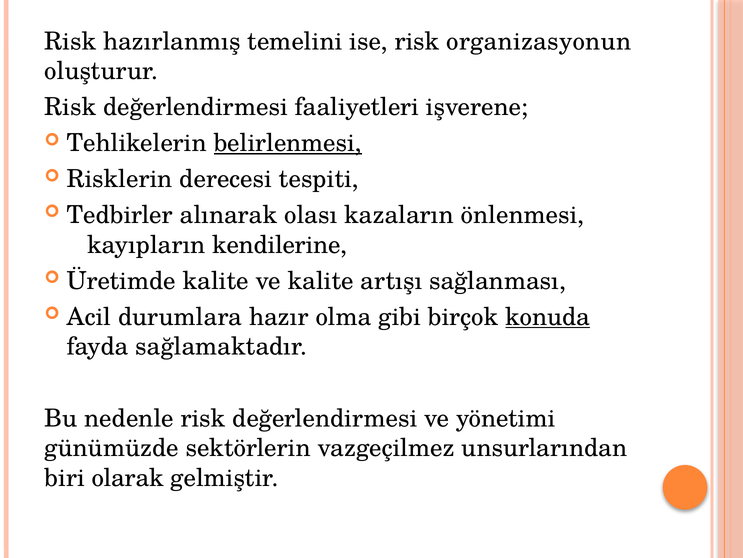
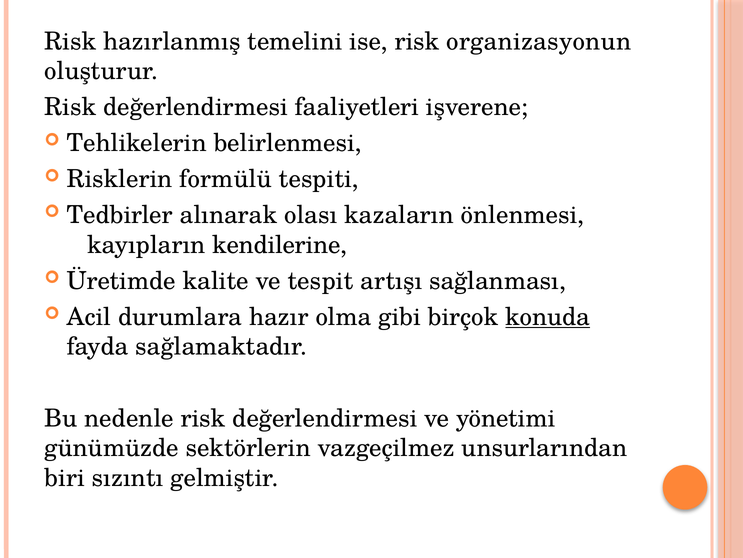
belirlenmesi underline: present -> none
derecesi: derecesi -> formülü
ve kalite: kalite -> tespit
olarak: olarak -> sızıntı
